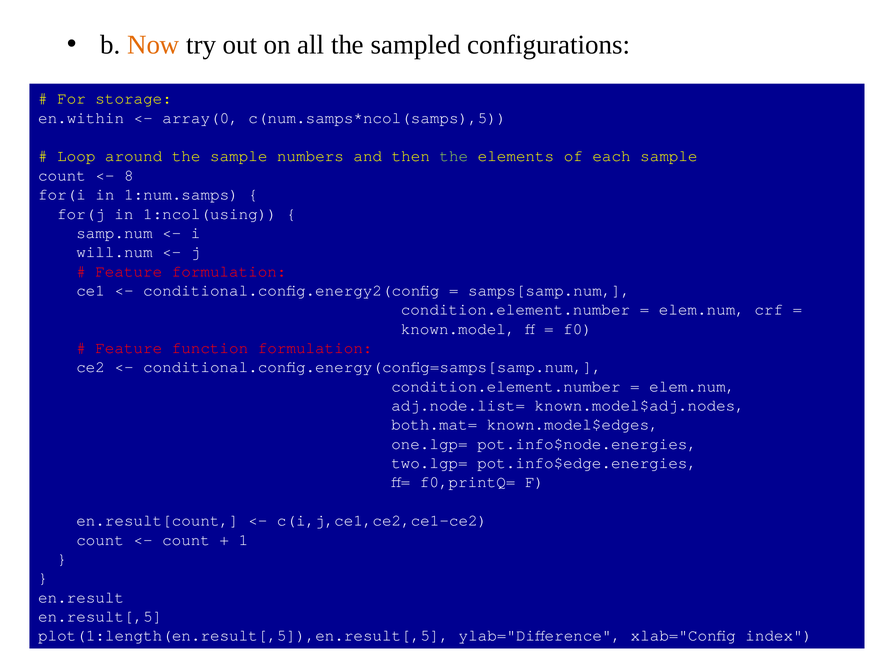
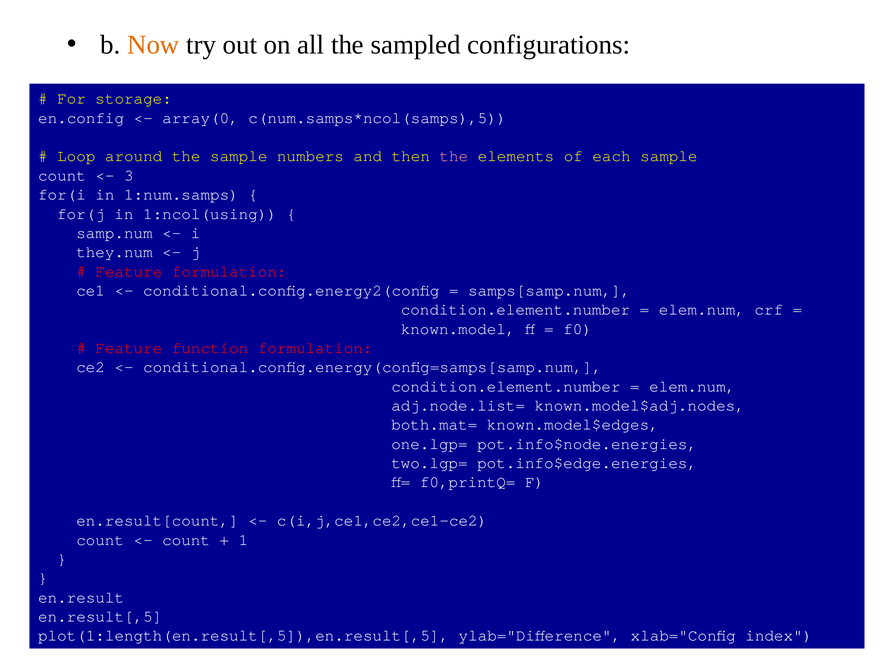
en.within: en.within -> en.config
the at (454, 156) colour: light green -> pink
8: 8 -> 3
will.num: will.num -> they.num
